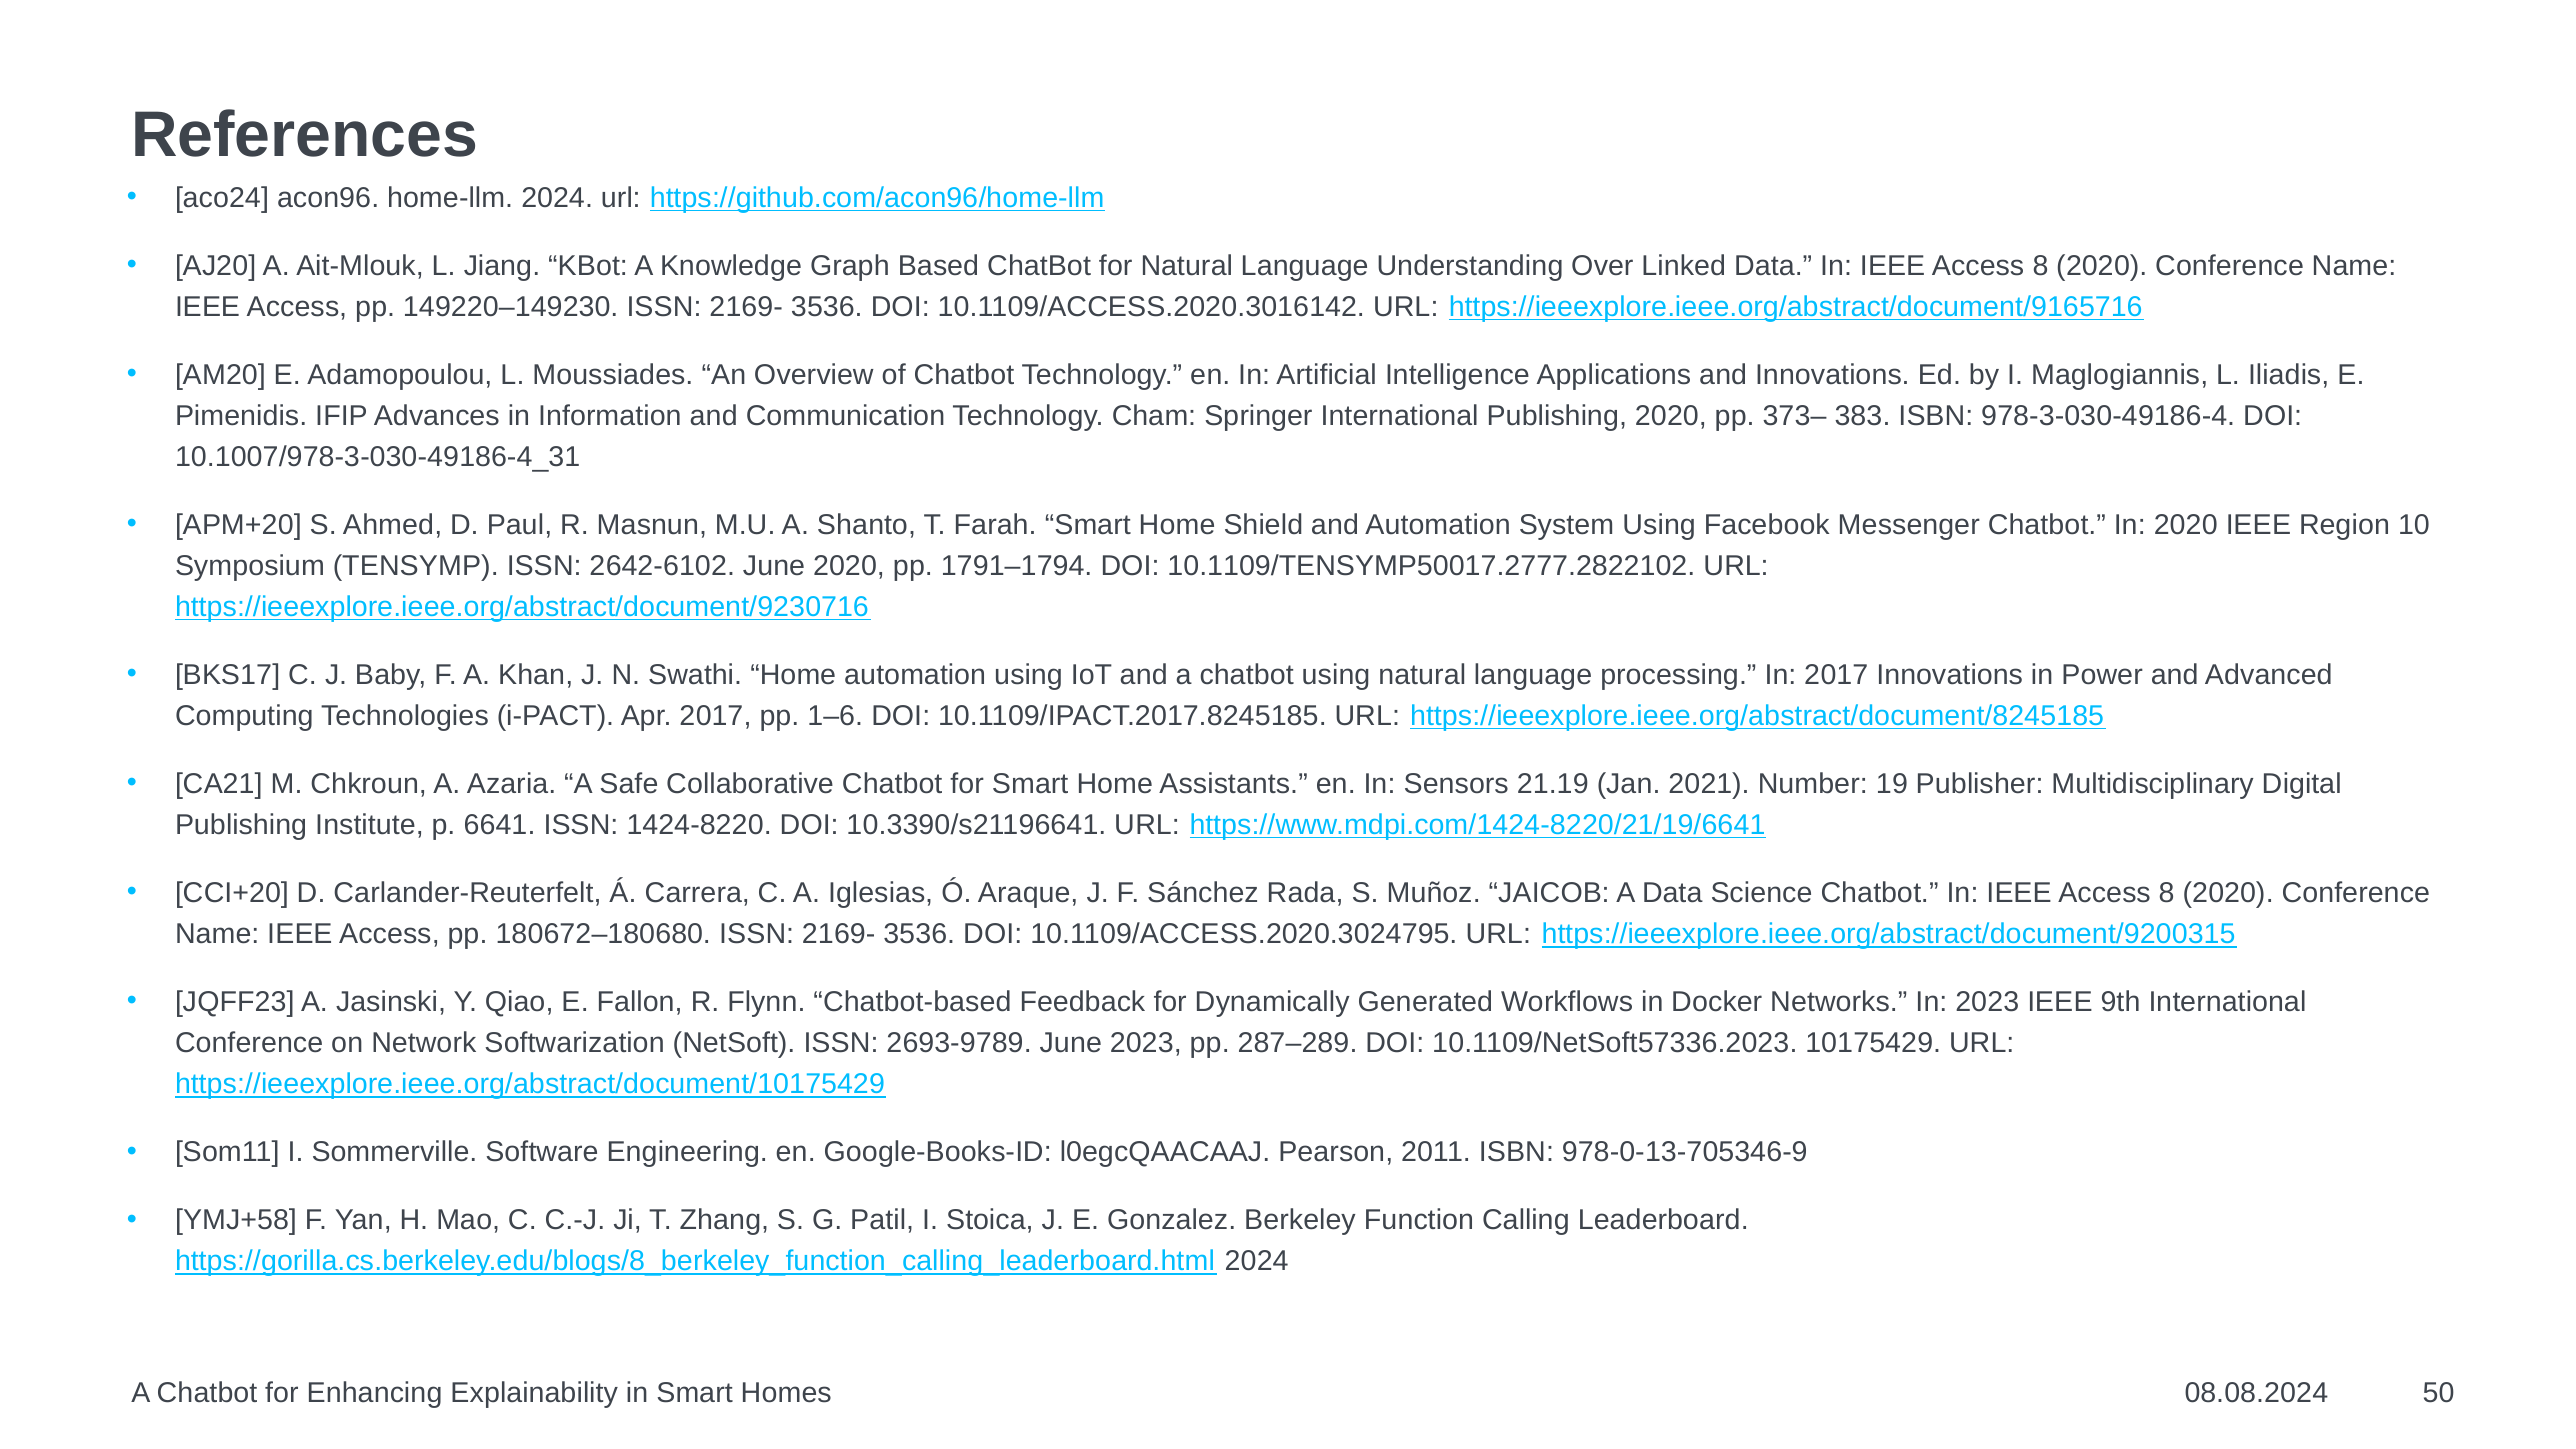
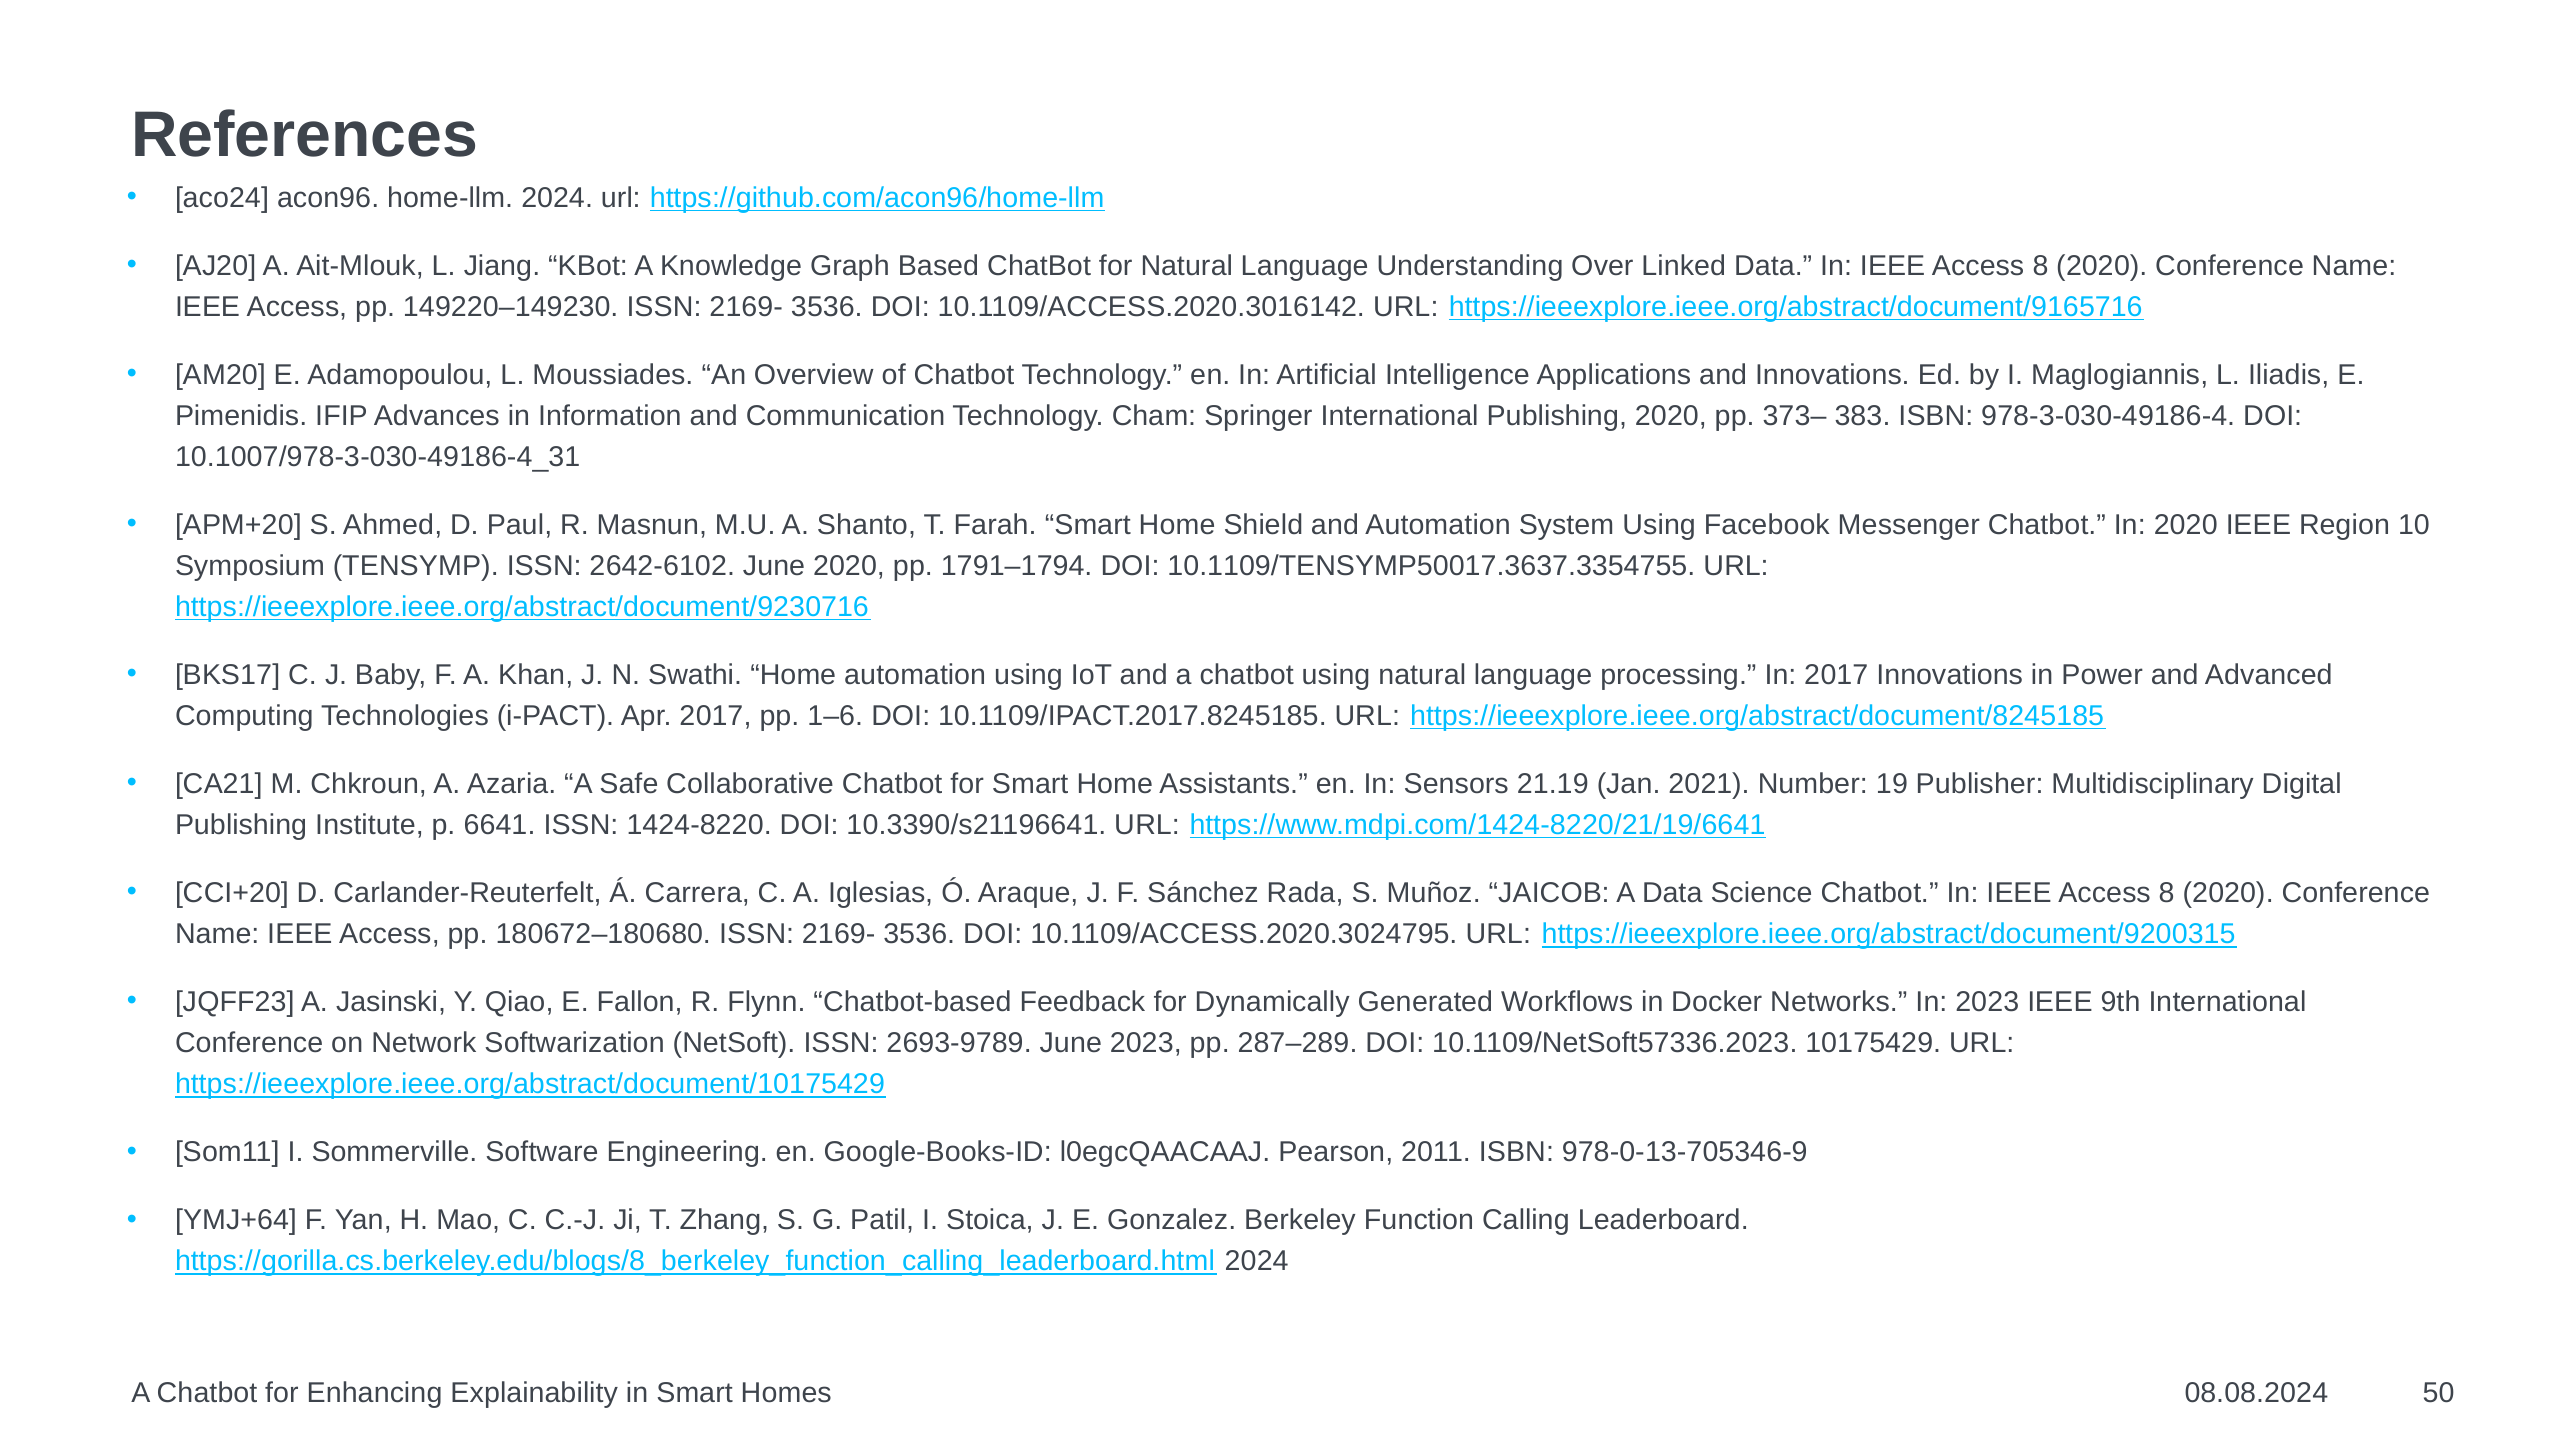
10.1109/TENSYMP50017.2777.2822102: 10.1109/TENSYMP50017.2777.2822102 -> 10.1109/TENSYMP50017.3637.3354755
YMJ+58: YMJ+58 -> YMJ+64
